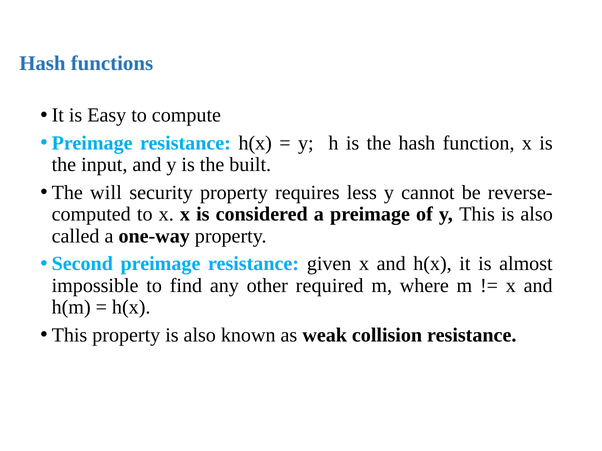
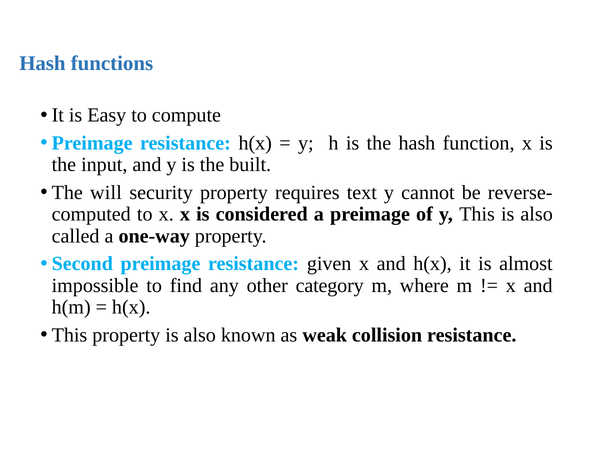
less: less -> text
required: required -> category
